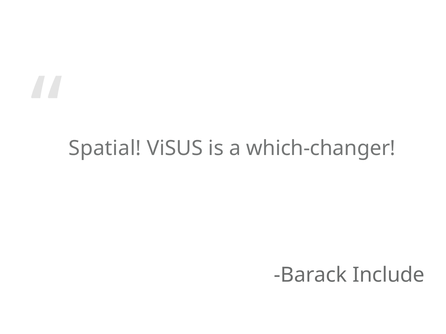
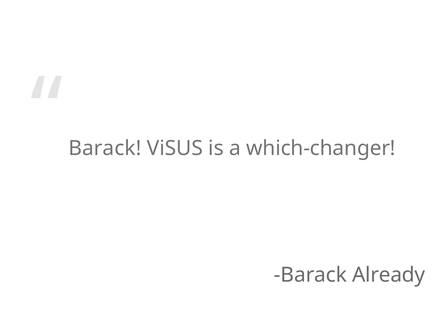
Spatial at (105, 148): Spatial -> Barack
Include: Include -> Already
